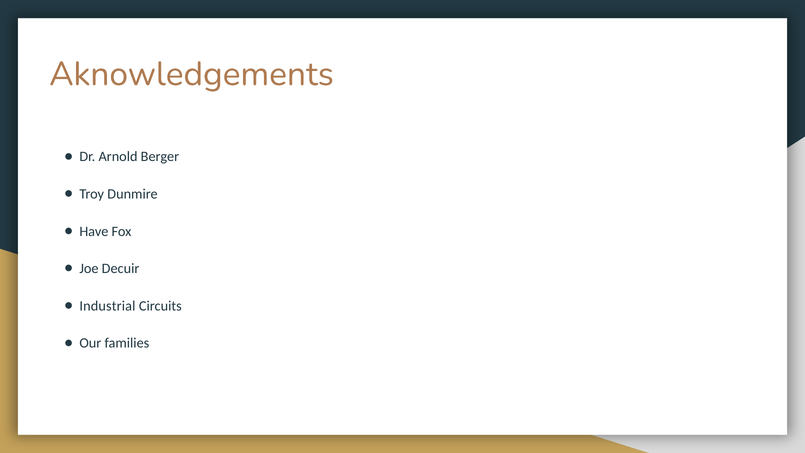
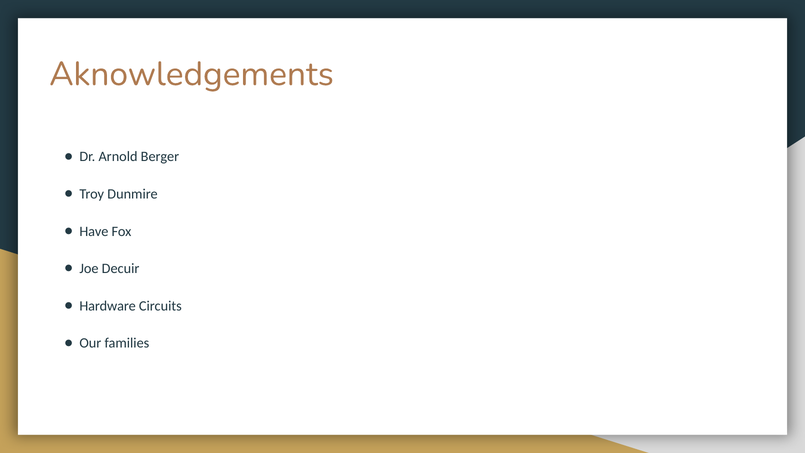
Industrial: Industrial -> Hardware
